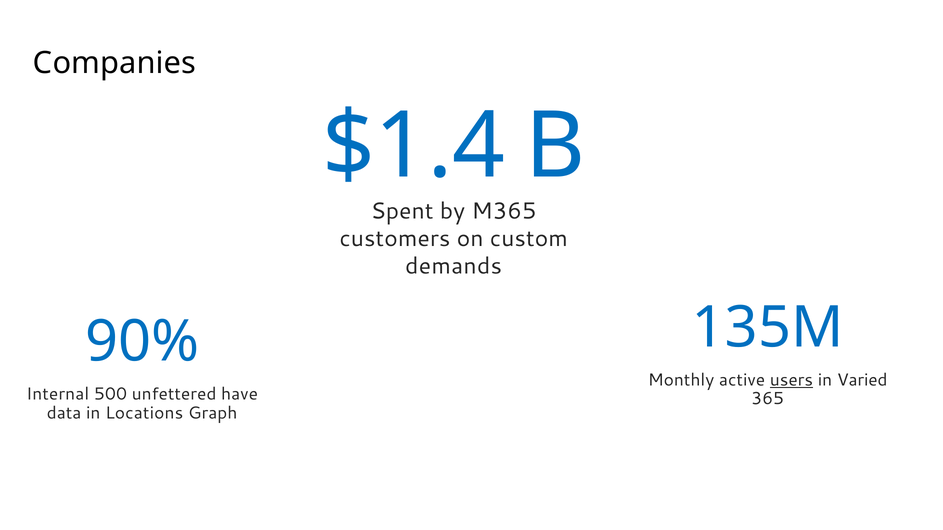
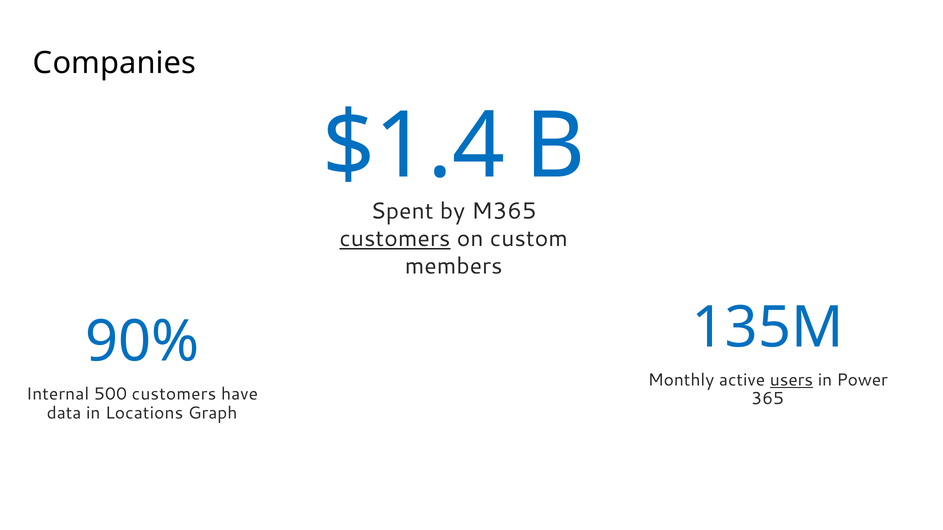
customers at (395, 239) underline: none -> present
demands: demands -> members
Varied: Varied -> Power
500 unfettered: unfettered -> customers
